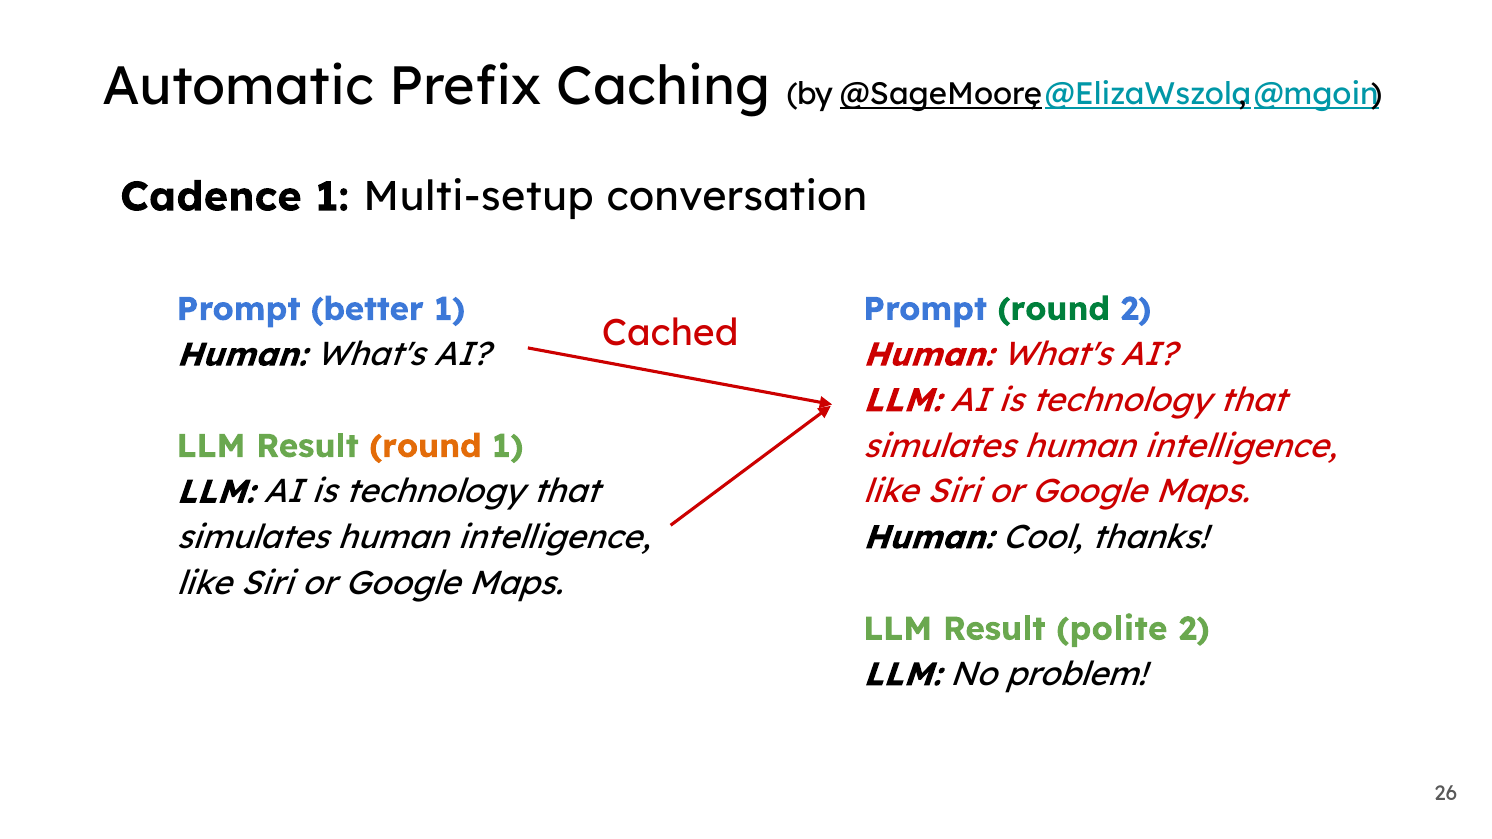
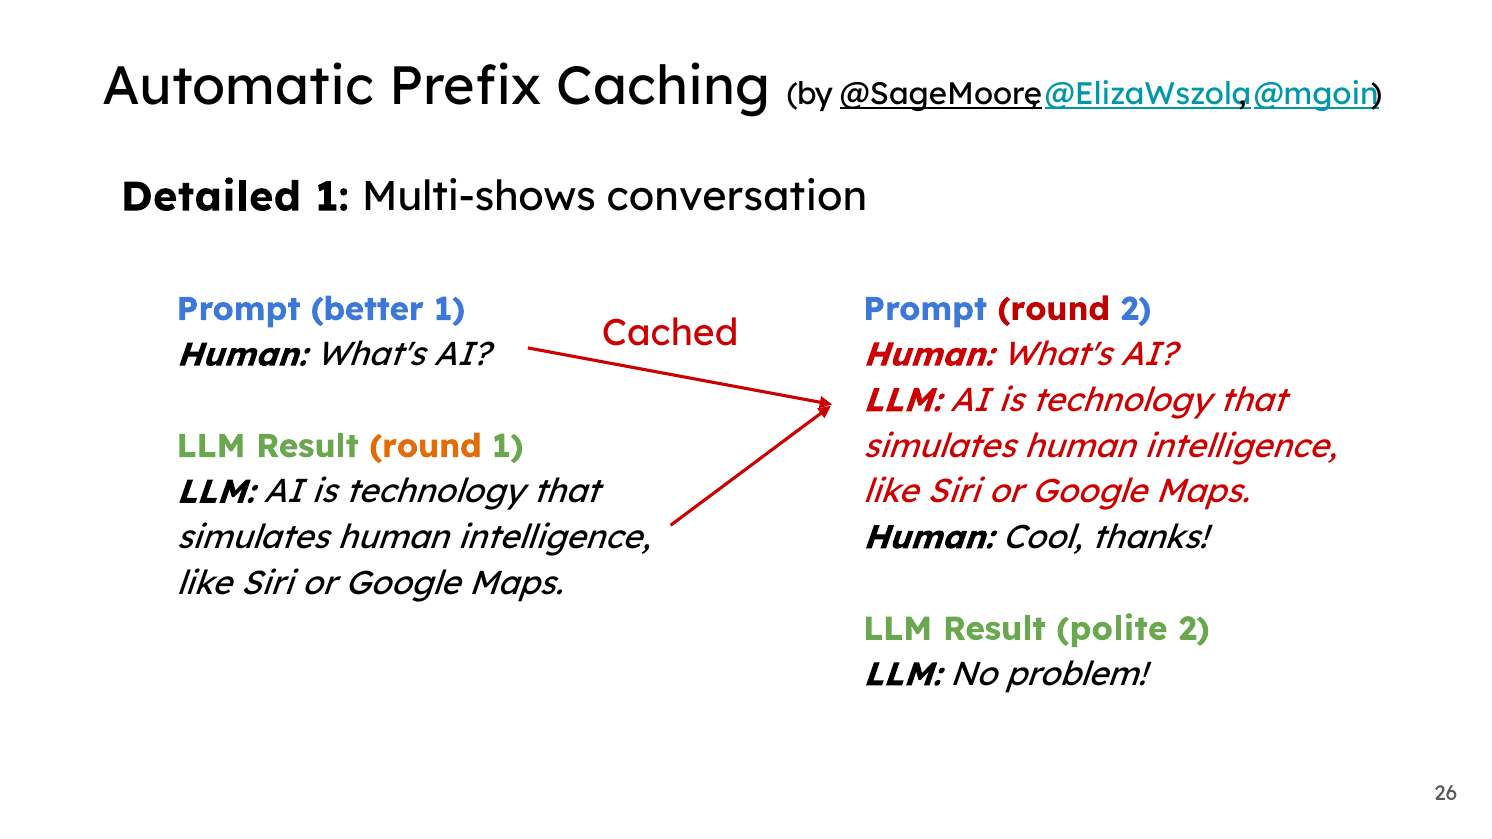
Cadence: Cadence -> Detailed
Multi-setup: Multi-setup -> Multi-shows
round at (1054, 309) colour: green -> red
